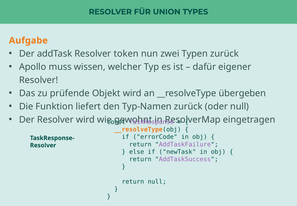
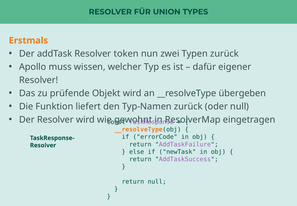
Aufgabe: Aufgabe -> Erstmals
